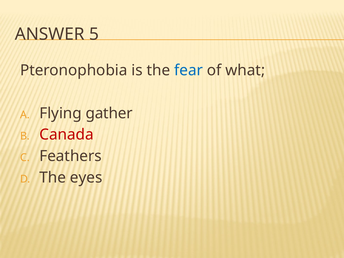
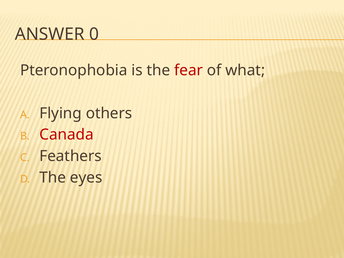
5: 5 -> 0
fear colour: blue -> red
gather: gather -> others
